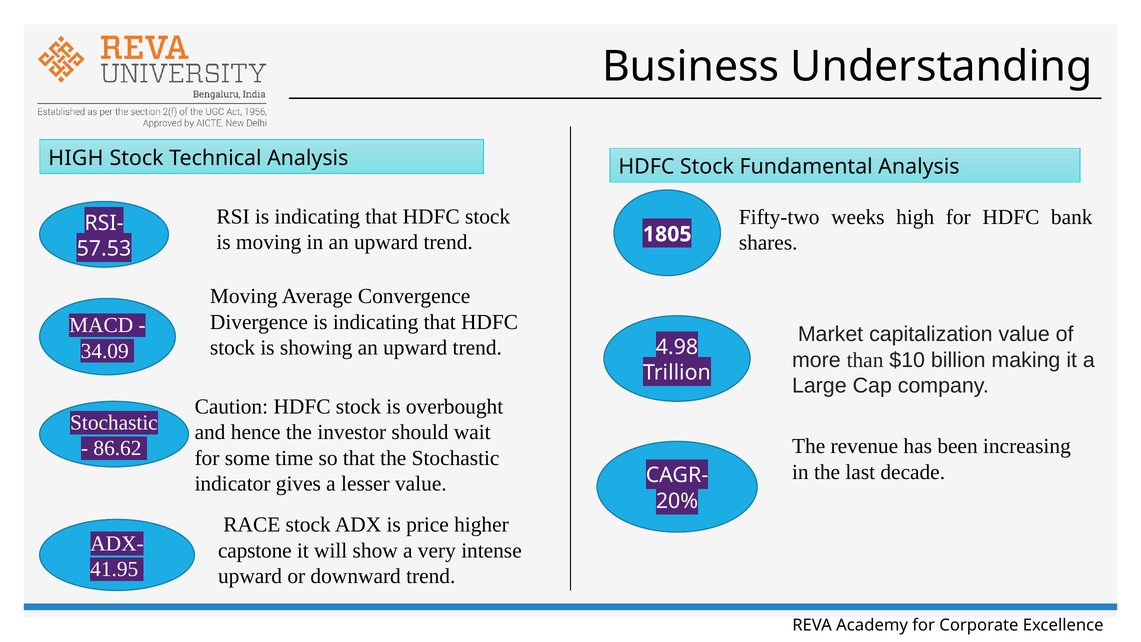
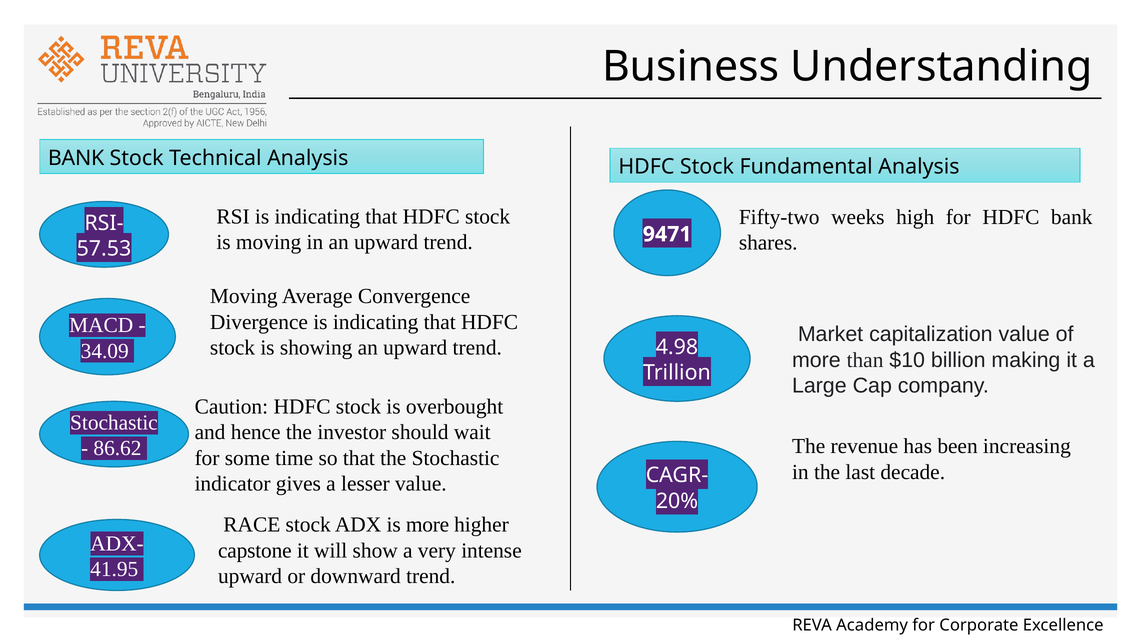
HIGH at (76, 158): HIGH -> BANK
1805: 1805 -> 9471
is price: price -> more
